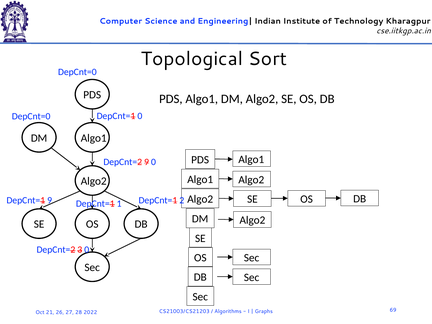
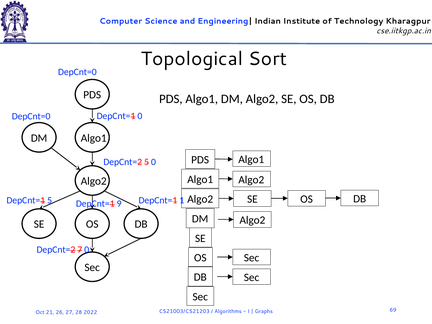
DepCnt=2 9: 9 -> 5
DepCnt=1 9: 9 -> 5
1: 1 -> 9
2: 2 -> 1
3: 3 -> 7
